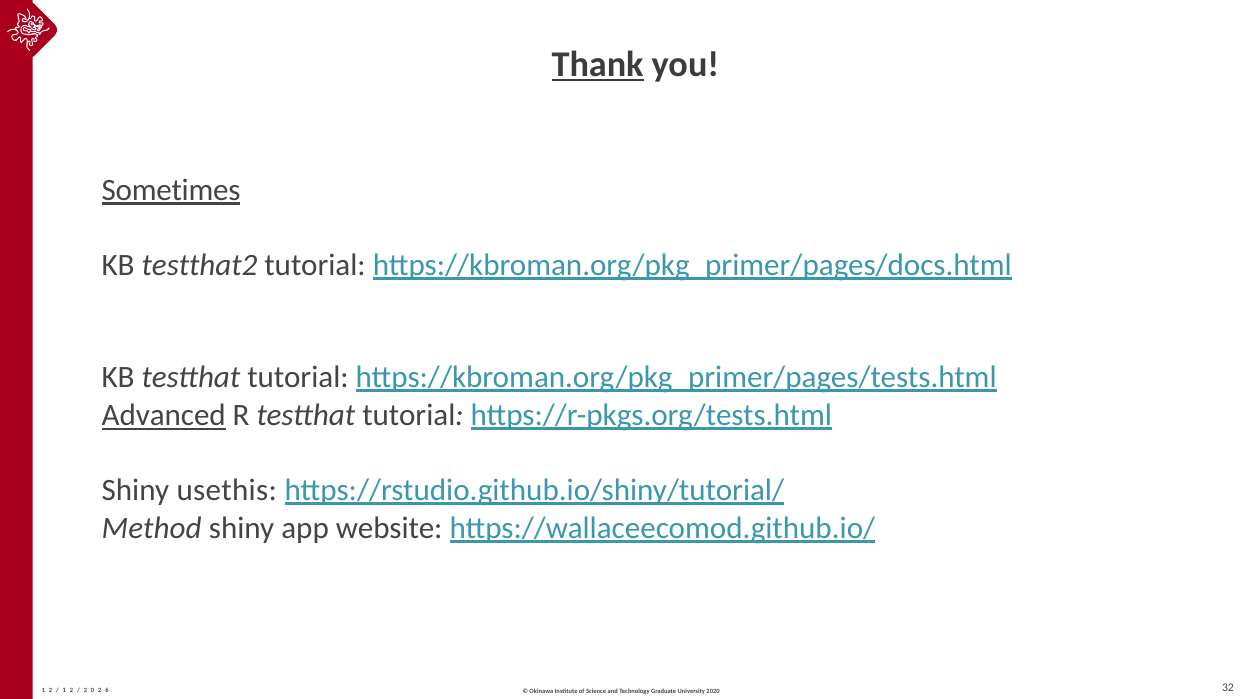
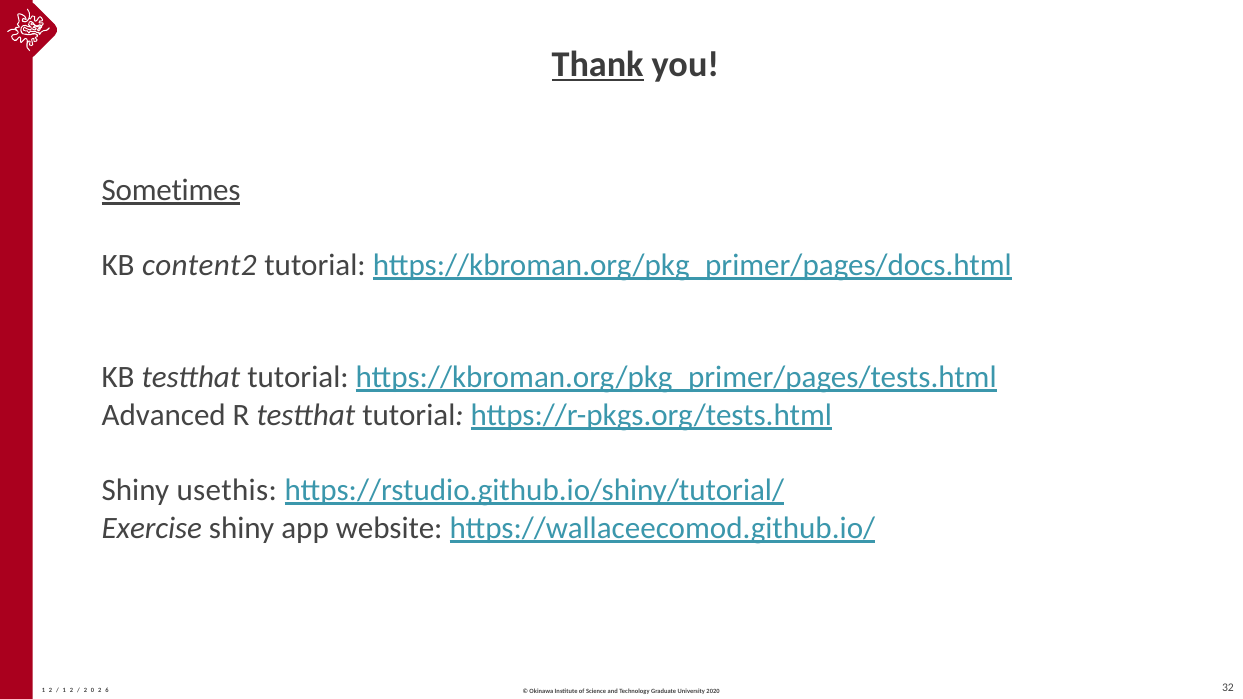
testthat2: testthat2 -> content2
Advanced underline: present -> none
Method: Method -> Exercise
